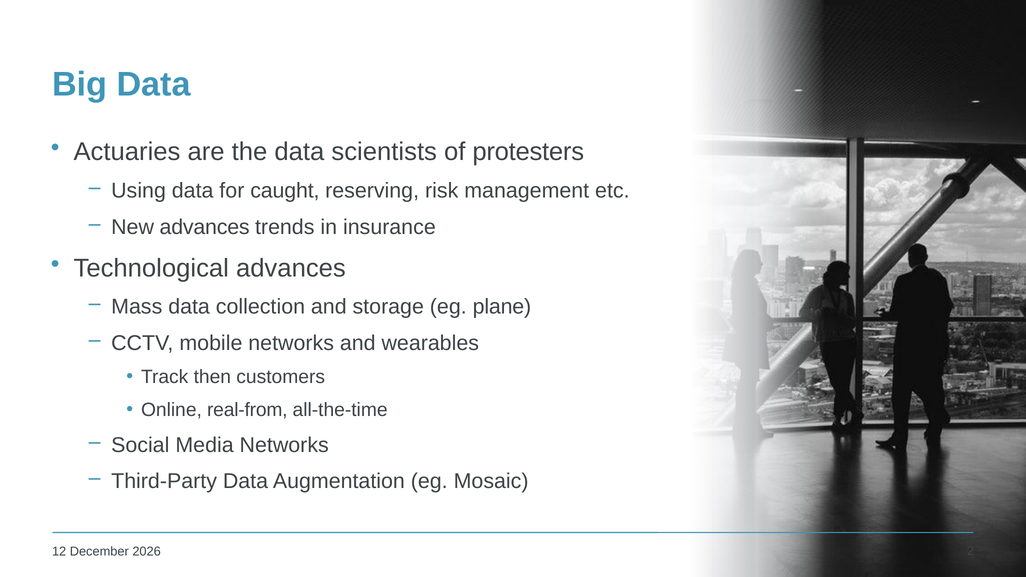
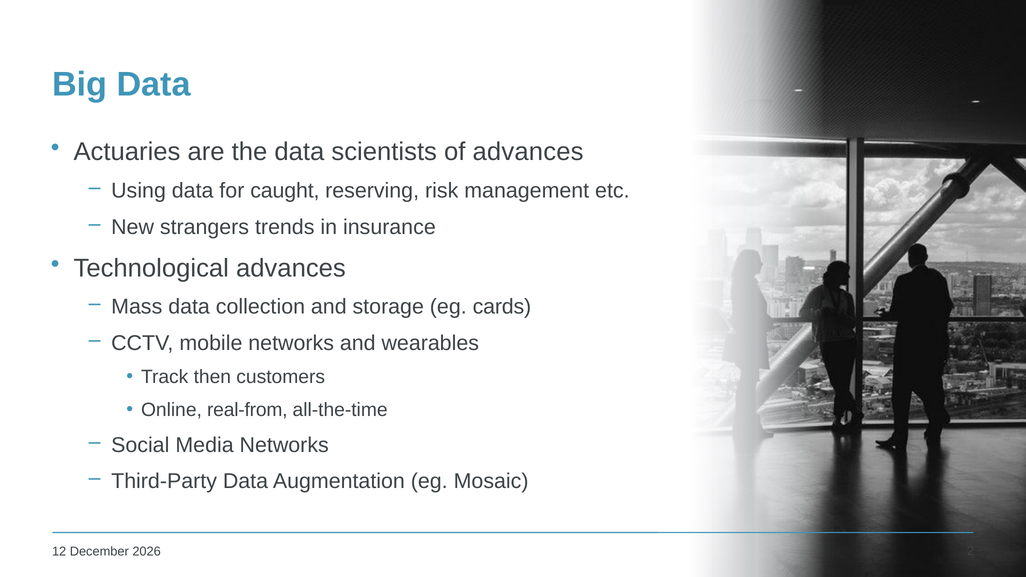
of protesters: protesters -> advances
New advances: advances -> strangers
plane: plane -> cards
